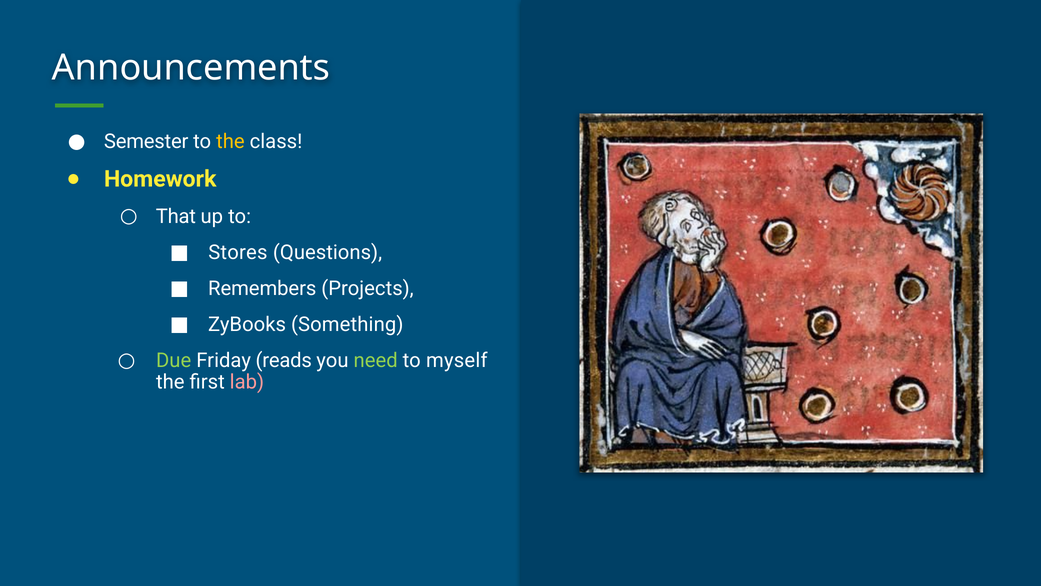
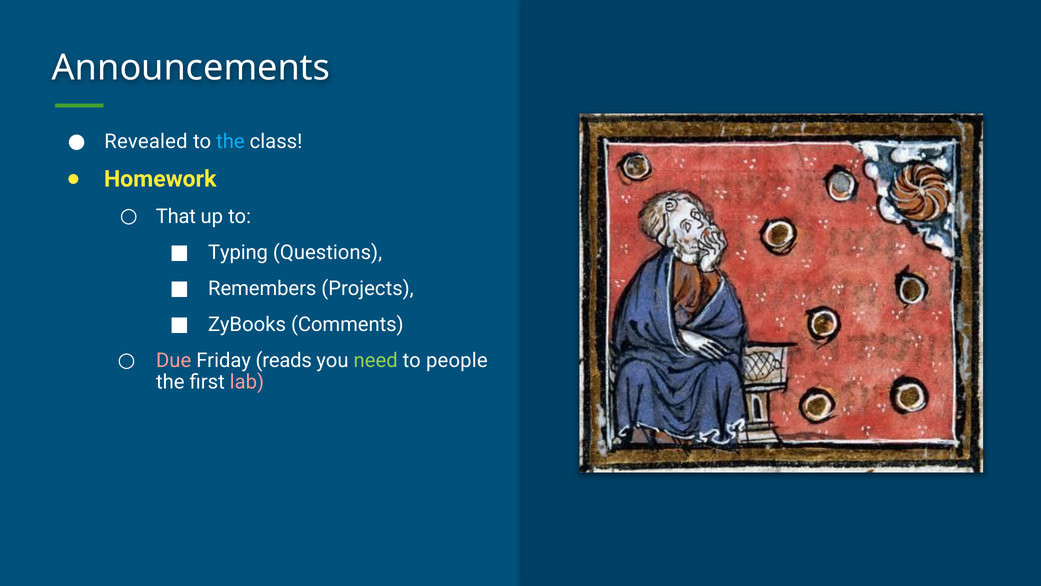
Semester: Semester -> Revealed
the at (230, 142) colour: yellow -> light blue
Stores: Stores -> Typing
Something: Something -> Comments
Due colour: light green -> pink
myself: myself -> people
